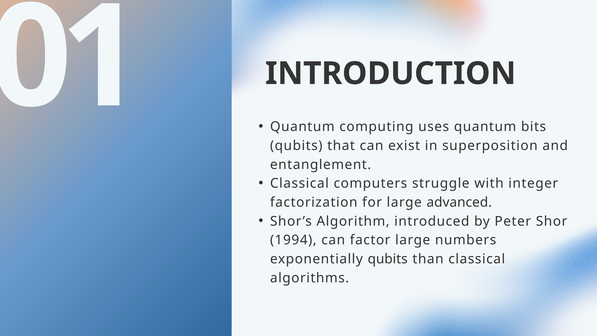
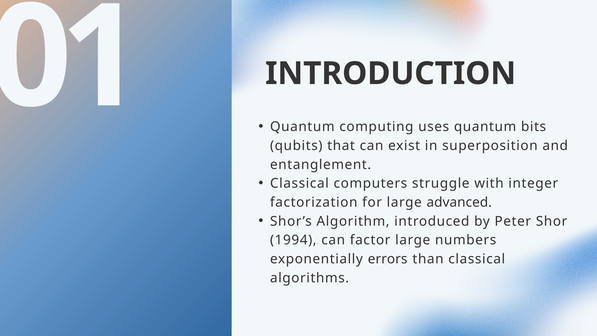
exponentially qubits: qubits -> errors
